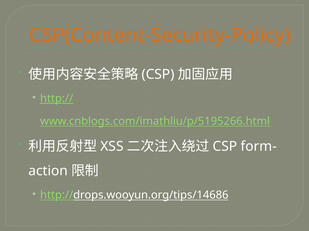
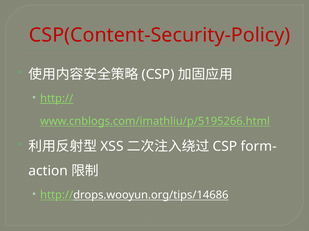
CSP(Content-Security-Policy colour: orange -> red
